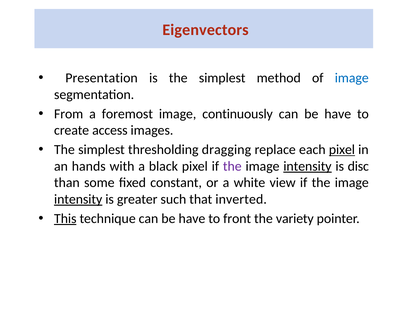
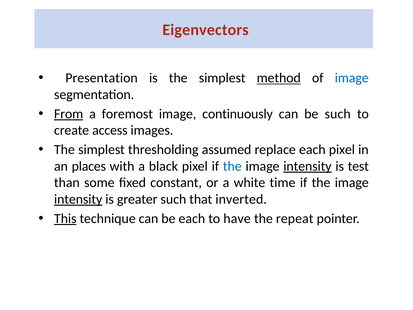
method underline: none -> present
From underline: none -> present
have at (338, 114): have -> such
dragging: dragging -> assumed
pixel at (342, 150) underline: present -> none
hands: hands -> places
the at (232, 166) colour: purple -> blue
disc: disc -> test
view: view -> time
technique can be have: have -> each
front: front -> have
variety: variety -> repeat
